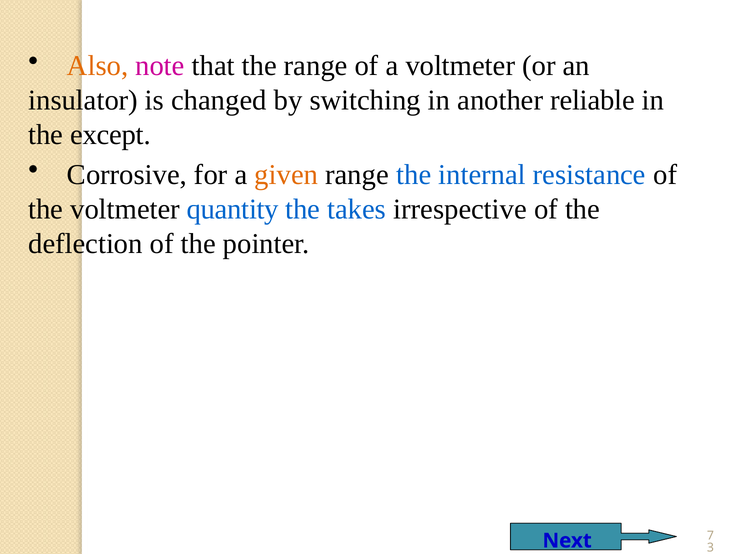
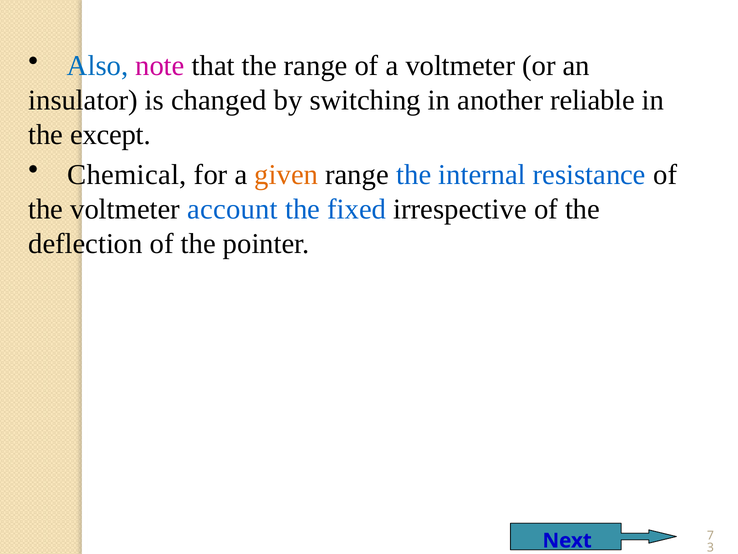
Also colour: orange -> blue
Corrosive: Corrosive -> Chemical
quantity: quantity -> account
takes: takes -> fixed
